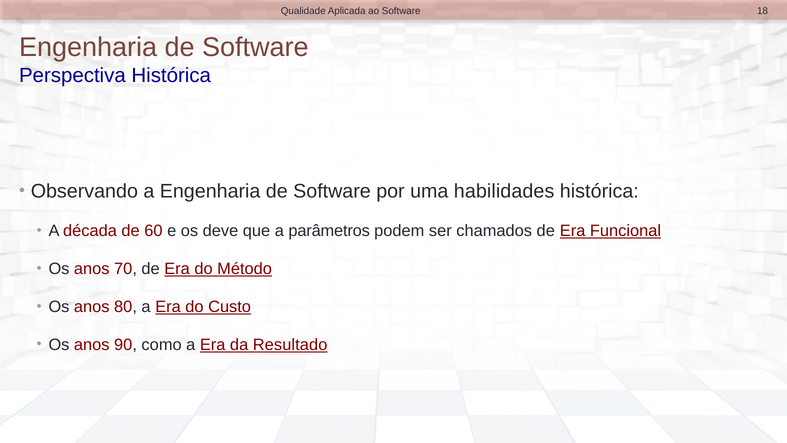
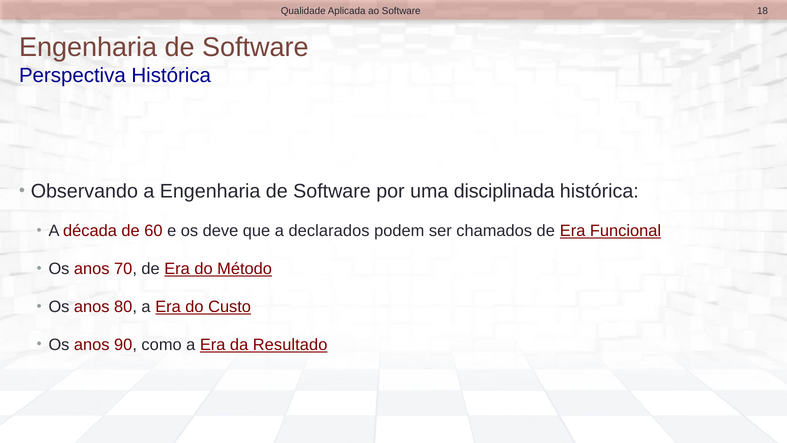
habilidades: habilidades -> disciplinada
parâmetros: parâmetros -> declarados
